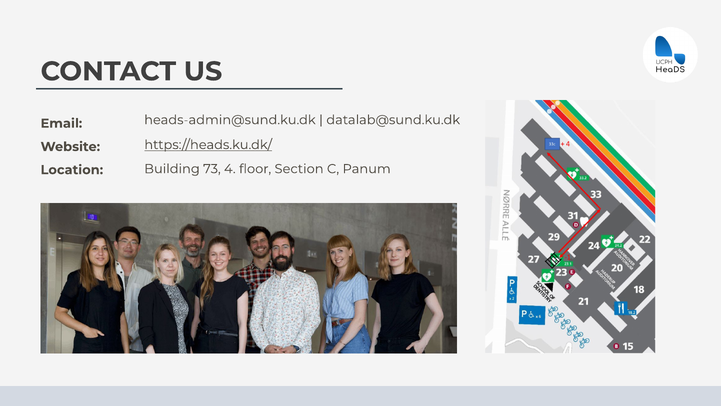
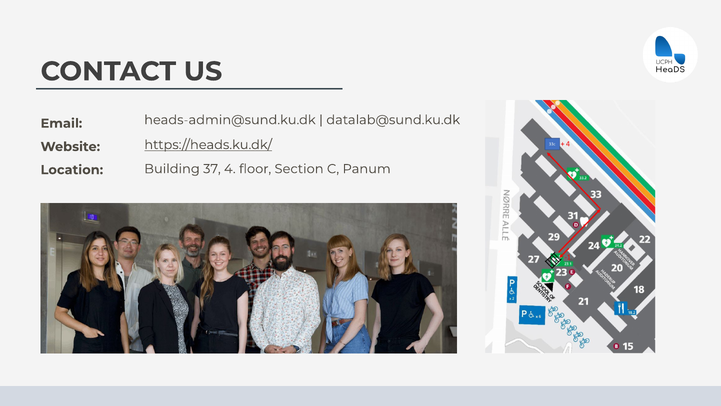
73: 73 -> 37
